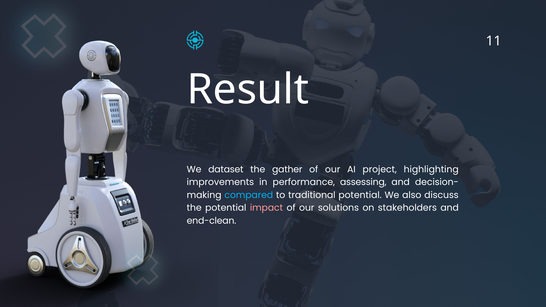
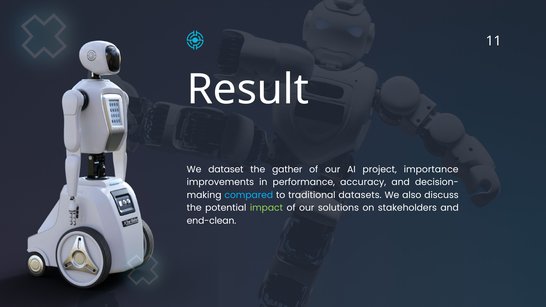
highlighting: highlighting -> importance
assessing: assessing -> accuracy
traditional potential: potential -> datasets
impact colour: pink -> light green
